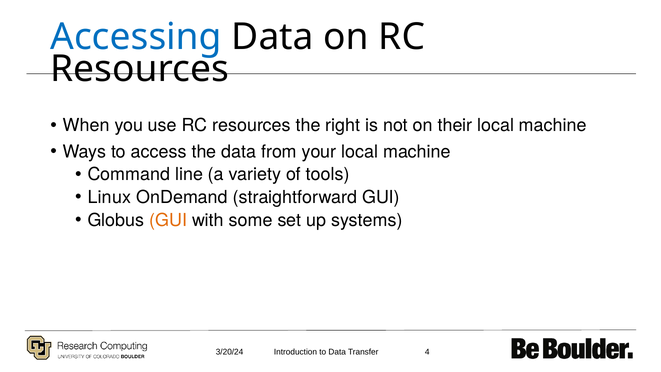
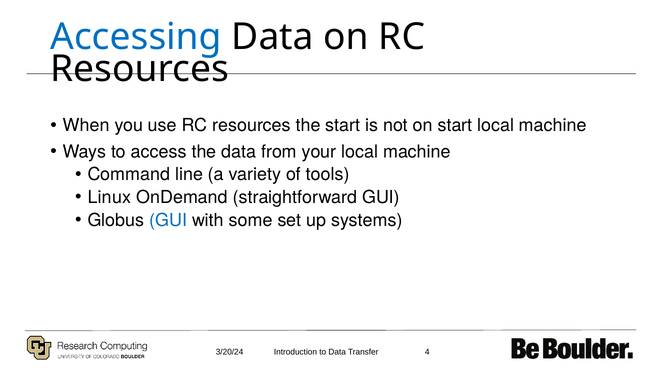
the right: right -> start
on their: their -> start
GUI at (168, 220) colour: orange -> blue
